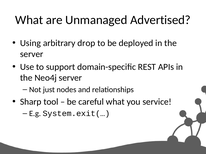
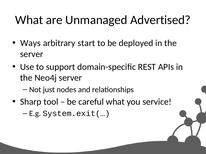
Using: Using -> Ways
drop: drop -> start
